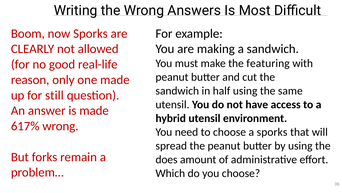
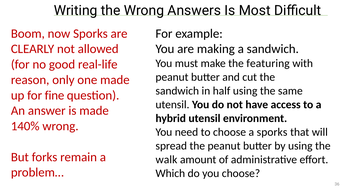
still: still -> fine
617%: 617% -> 140%
does: does -> walk
